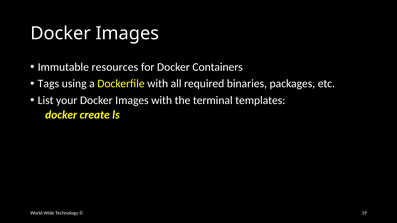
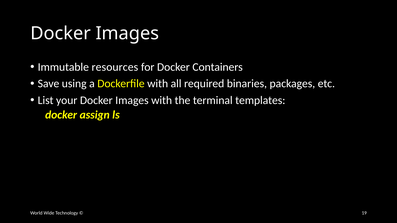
Tags: Tags -> Save
create: create -> assign
